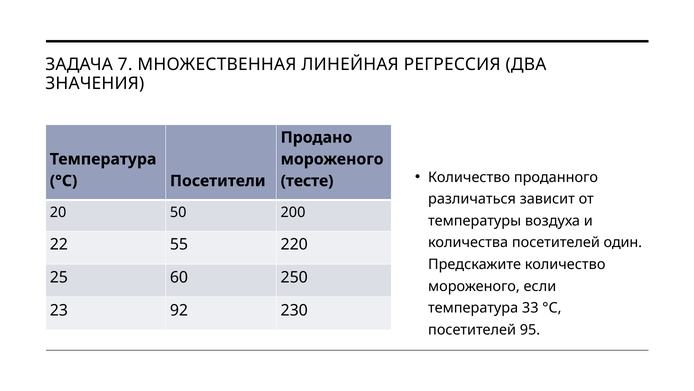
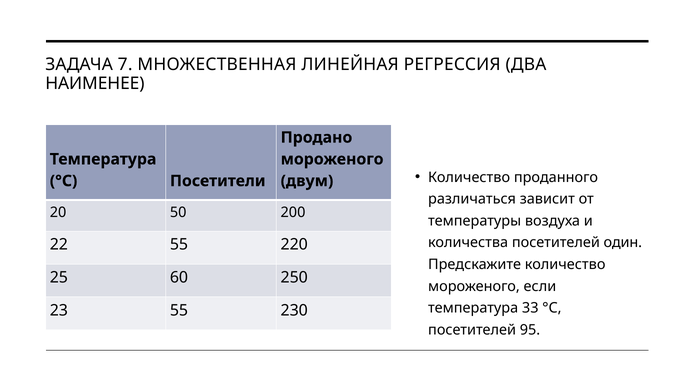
ЗНАЧЕНИЯ: ЗНАЧЕНИЯ -> НАИМЕНЕЕ
тесте: тесте -> двум
23 92: 92 -> 55
